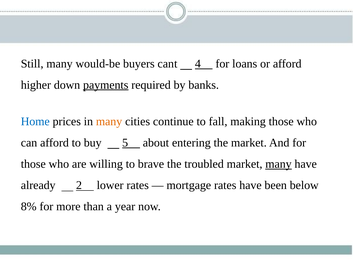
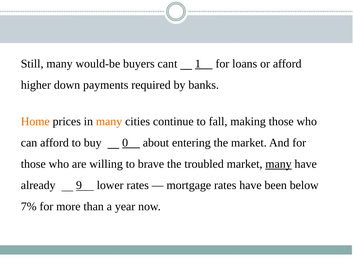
4: 4 -> 1
payments underline: present -> none
Home colour: blue -> orange
5: 5 -> 0
2: 2 -> 9
8%: 8% -> 7%
